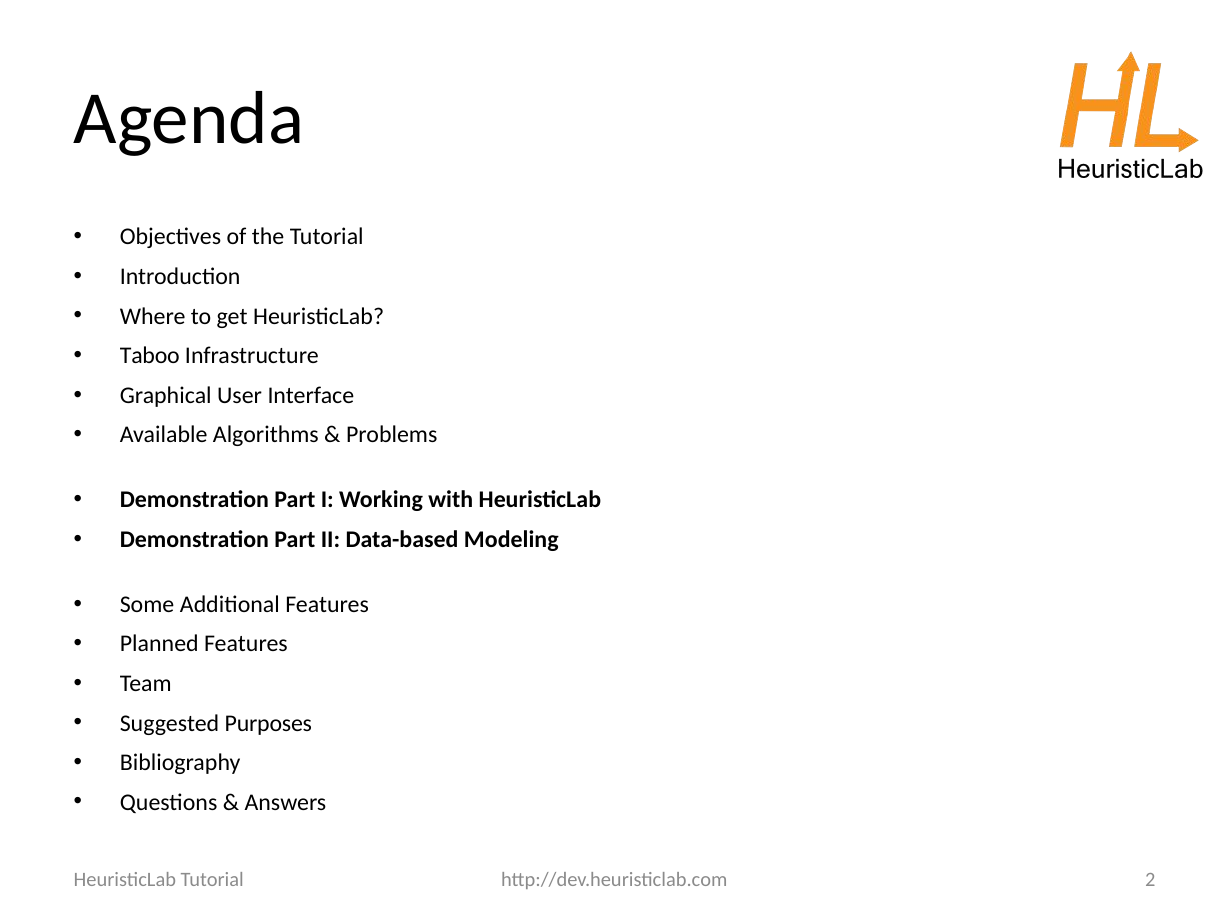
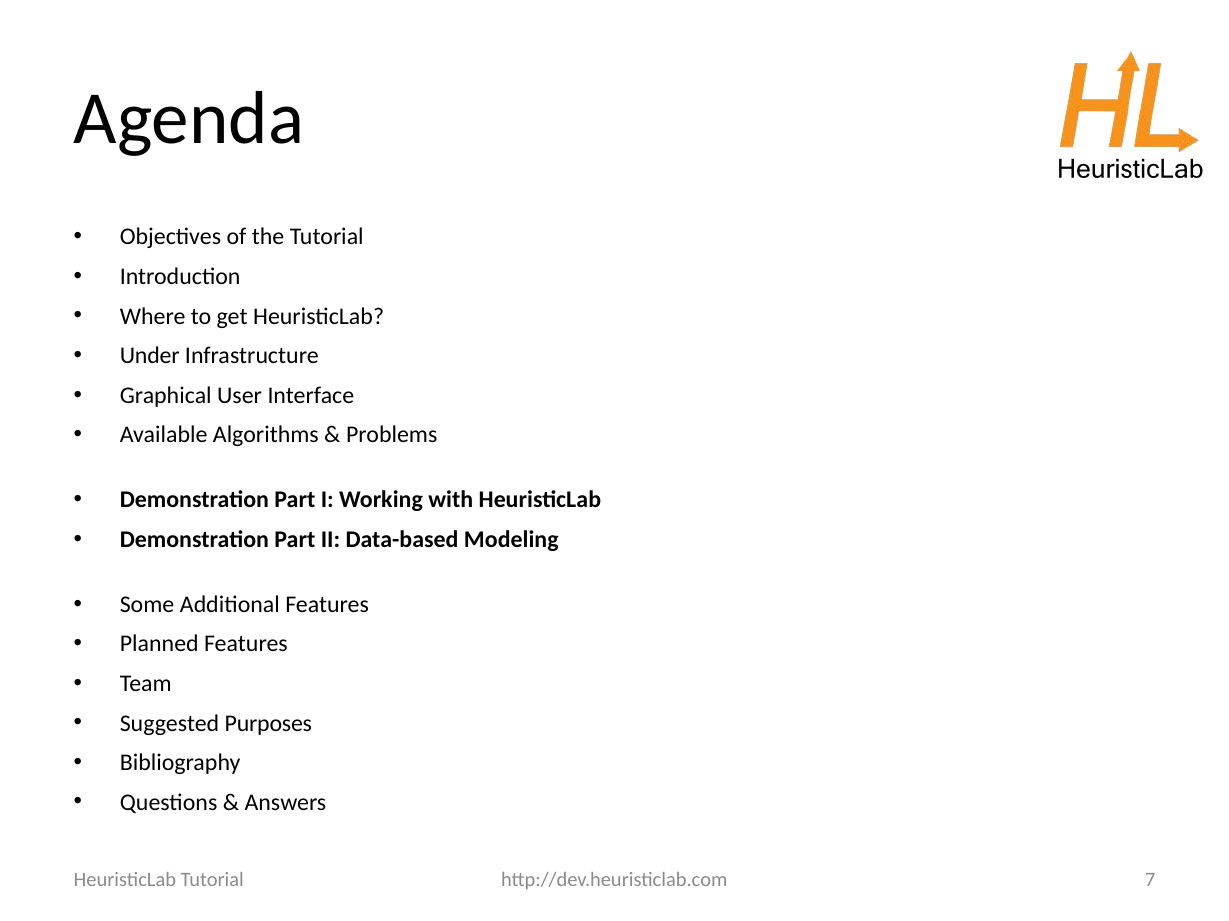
Taboo: Taboo -> Under
2: 2 -> 7
